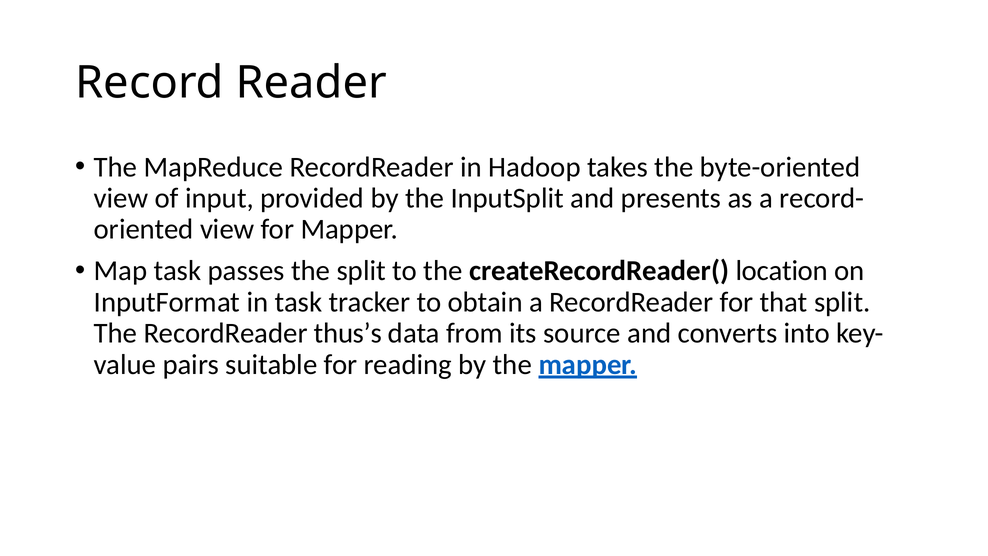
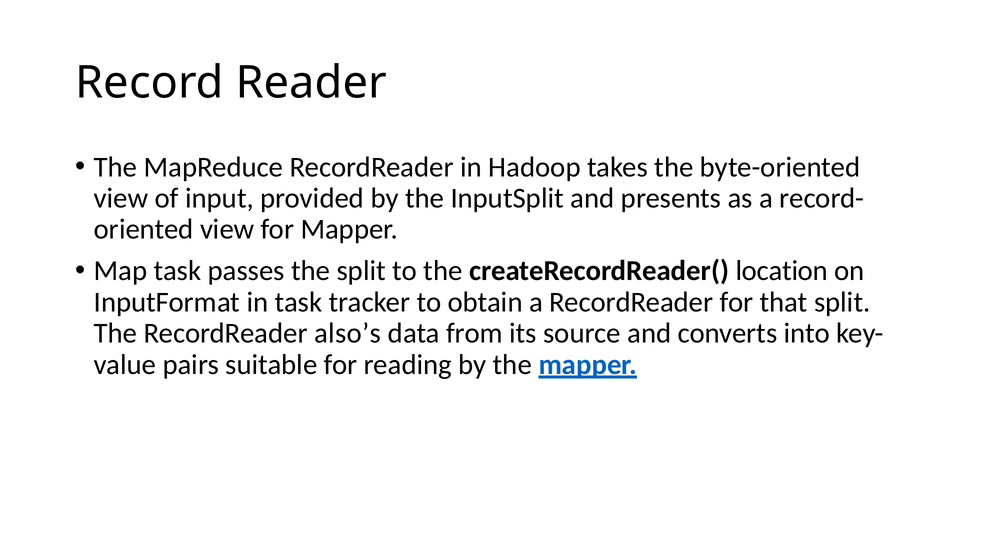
thus’s: thus’s -> also’s
